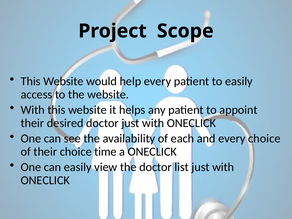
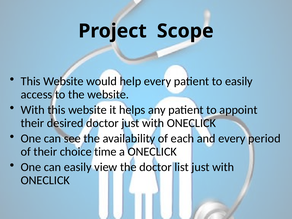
every choice: choice -> period
